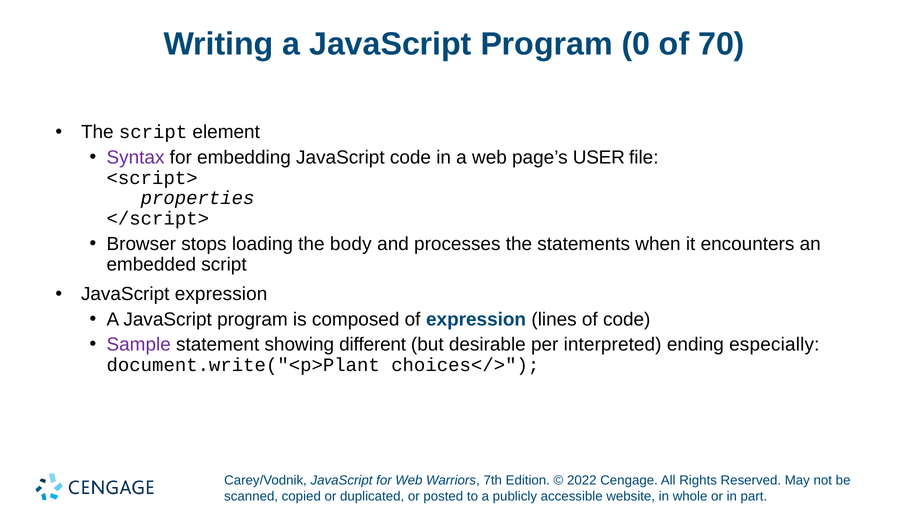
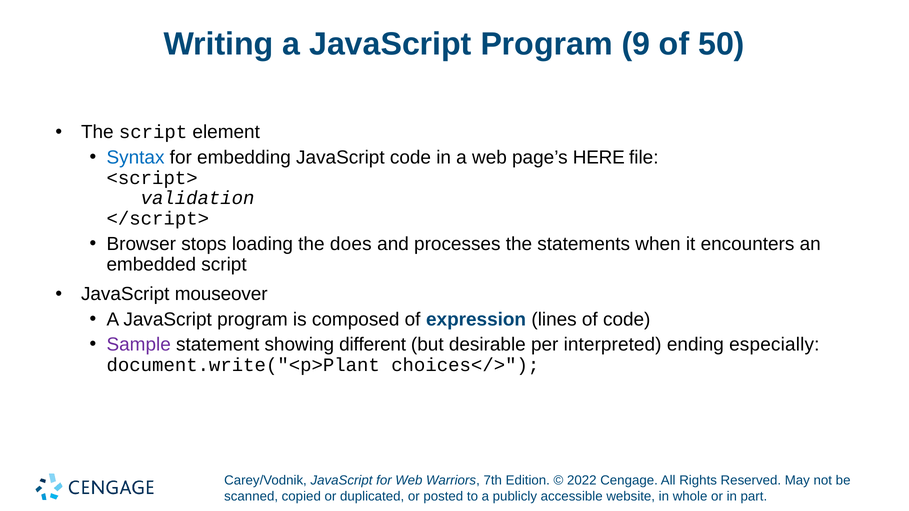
0: 0 -> 9
70: 70 -> 50
Syntax colour: purple -> blue
USER: USER -> HERE
properties: properties -> validation
body: body -> does
JavaScript expression: expression -> mouseover
